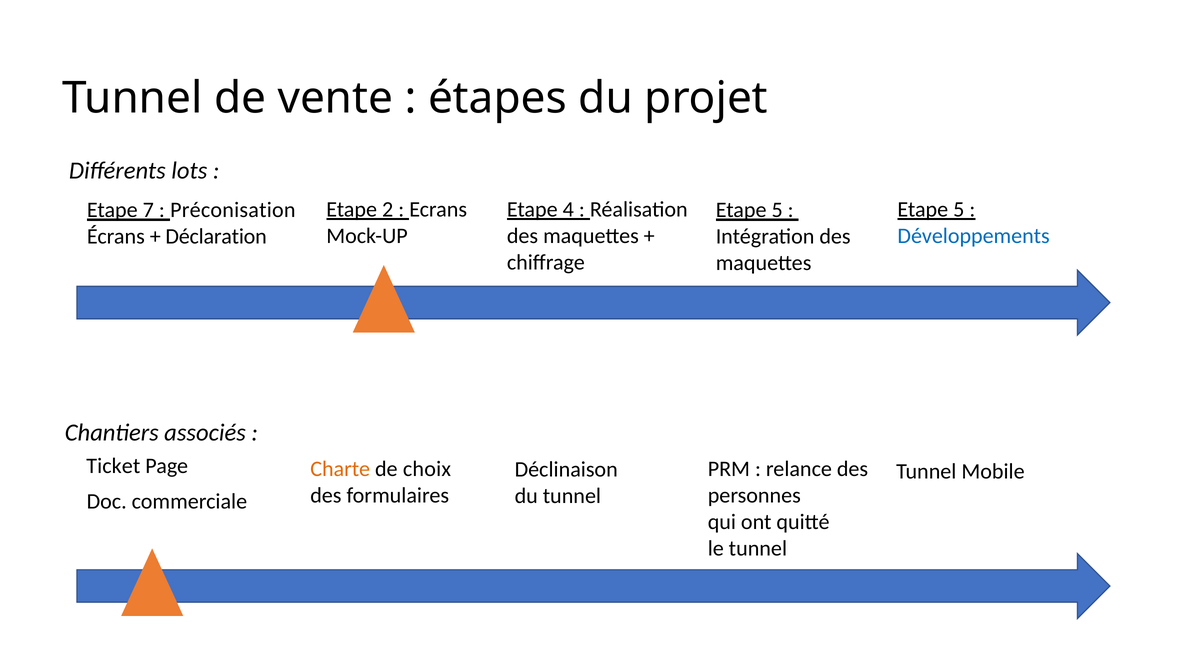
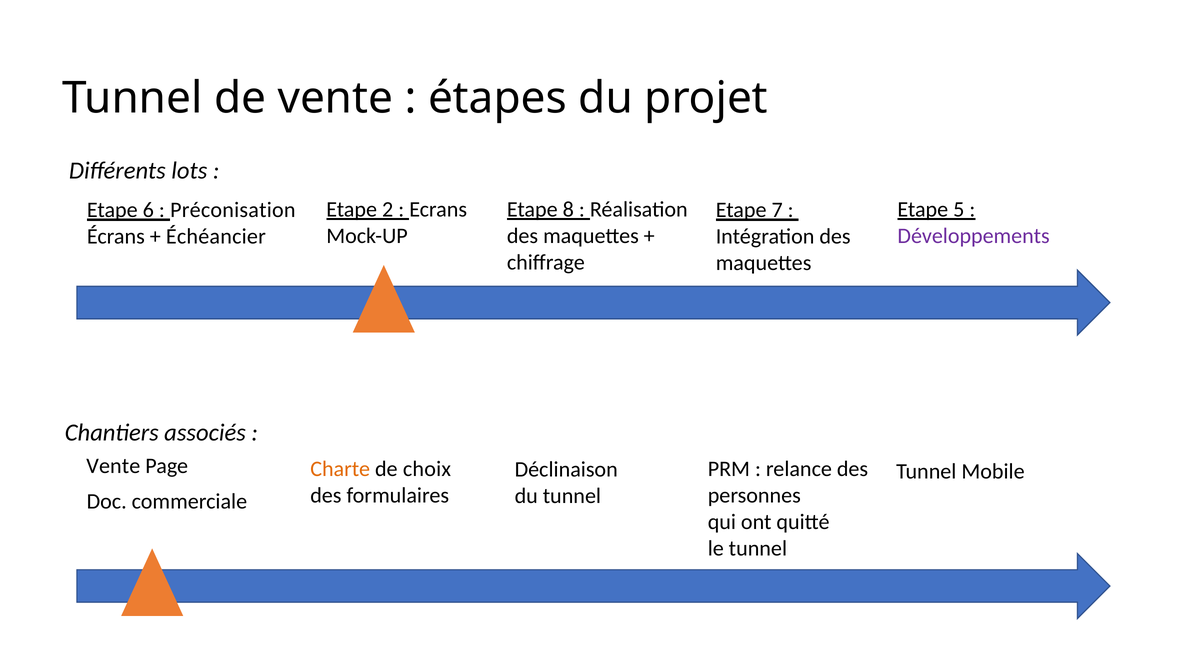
4: 4 -> 8
7: 7 -> 6
5 at (777, 210): 5 -> 7
Développements colour: blue -> purple
Déclaration: Déclaration -> Échéancier
Ticket at (113, 466): Ticket -> Vente
